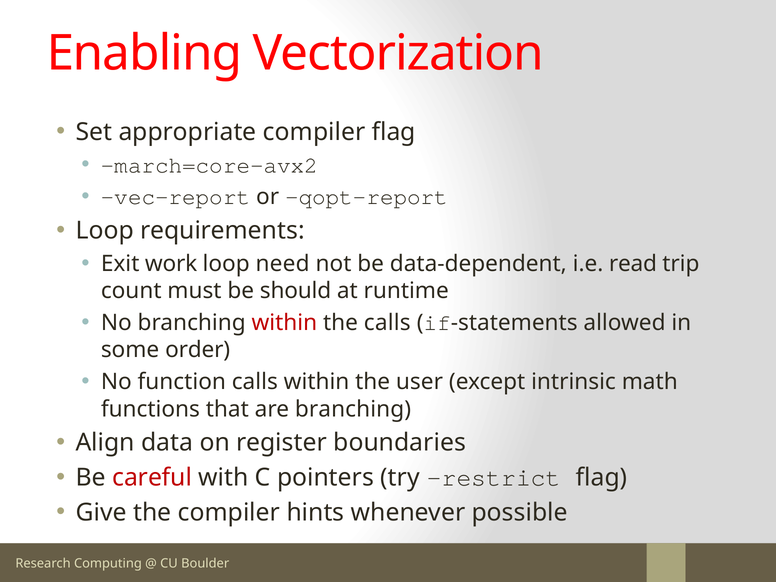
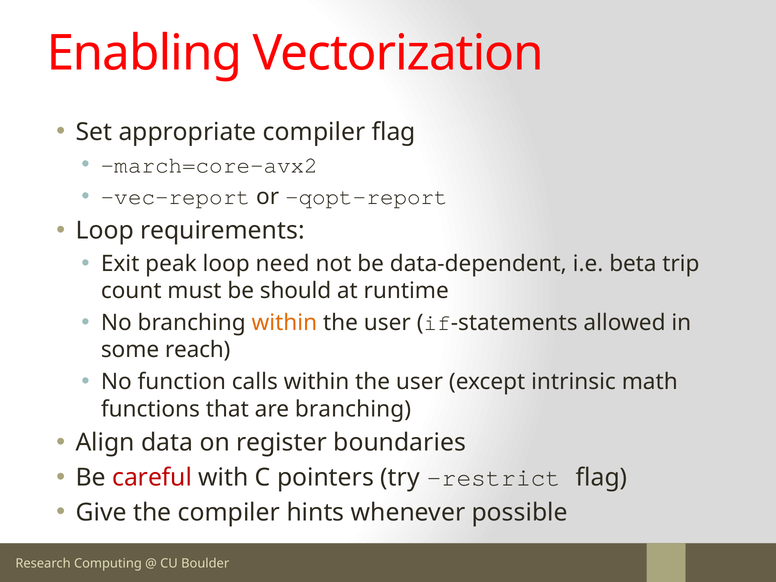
work: work -> peak
read: read -> beta
within at (284, 323) colour: red -> orange
calls at (387, 323): calls -> user
order: order -> reach
